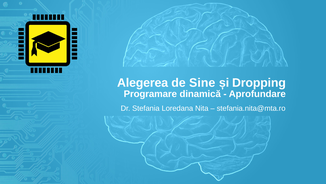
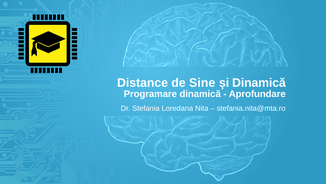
Alegerea: Alegerea -> Distance
și Dropping: Dropping -> Dinamică
